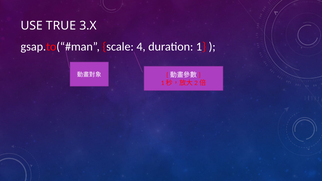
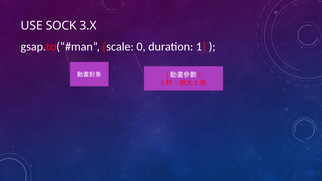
TRUE: TRUE -> SOCK
4: 4 -> 0
